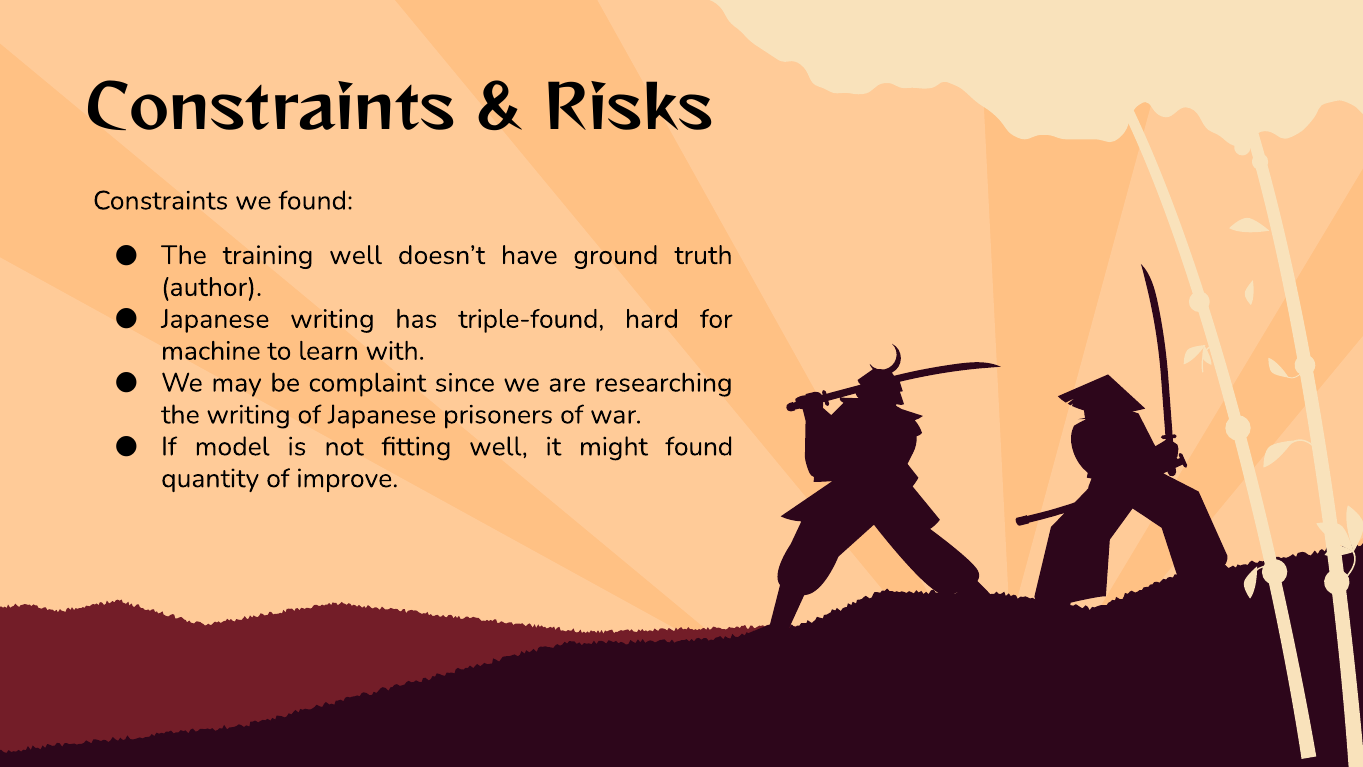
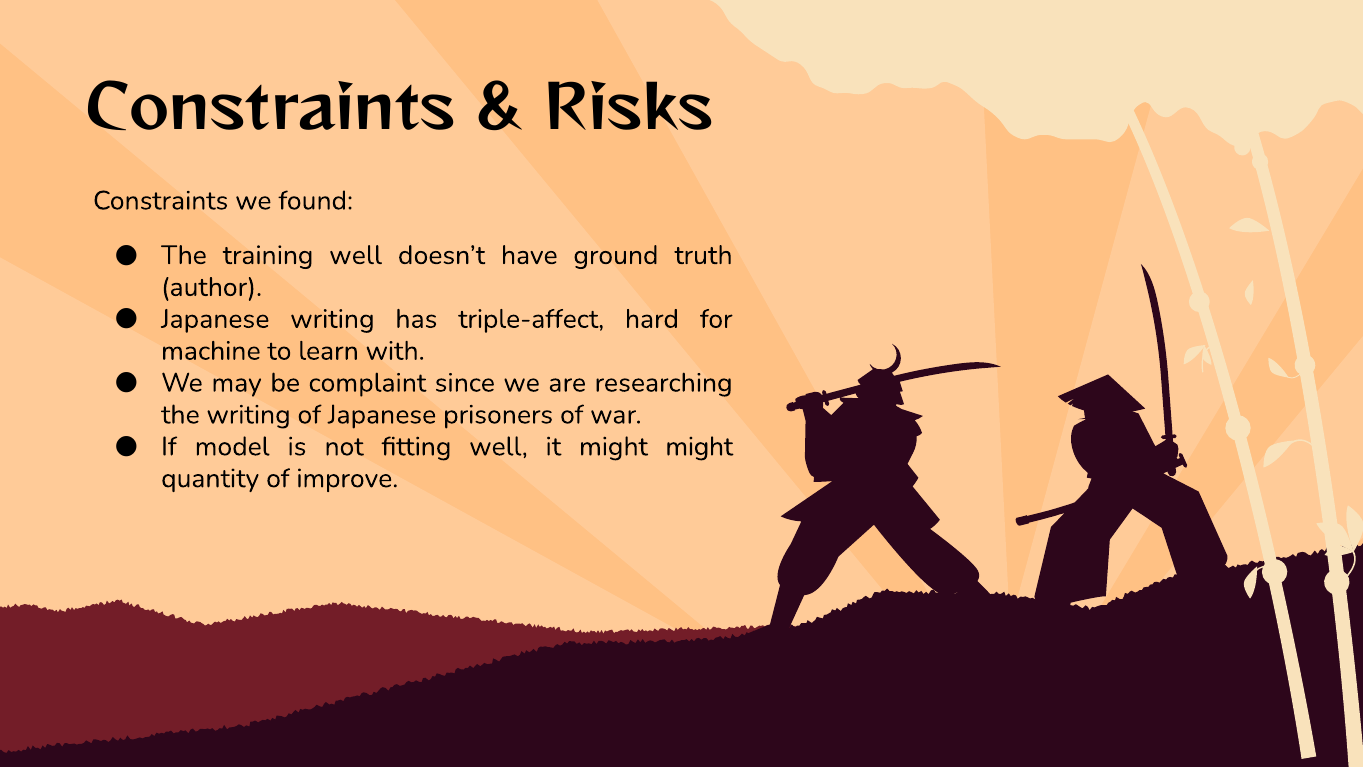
triple-found: triple-found -> triple-affect
might found: found -> might
